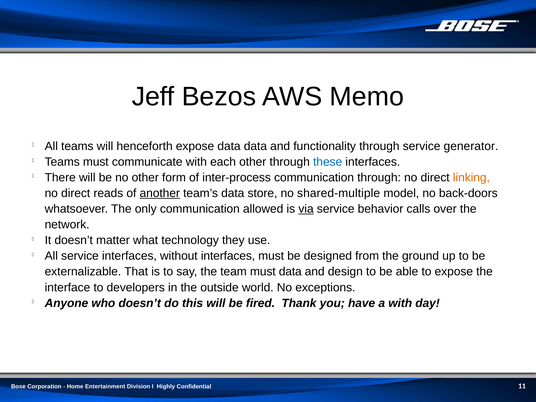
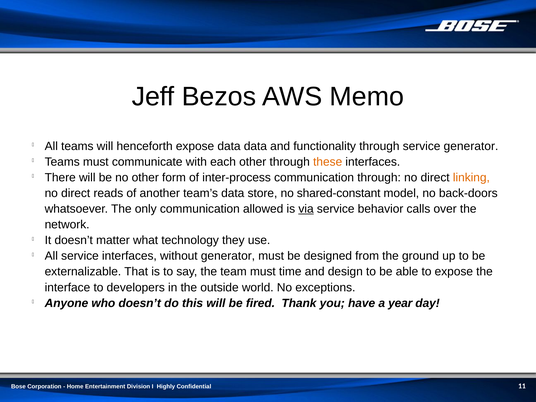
these colour: blue -> orange
another underline: present -> none
shared-multiple: shared-multiple -> shared-constant
without interfaces: interfaces -> generator
must data: data -> time
a with: with -> year
